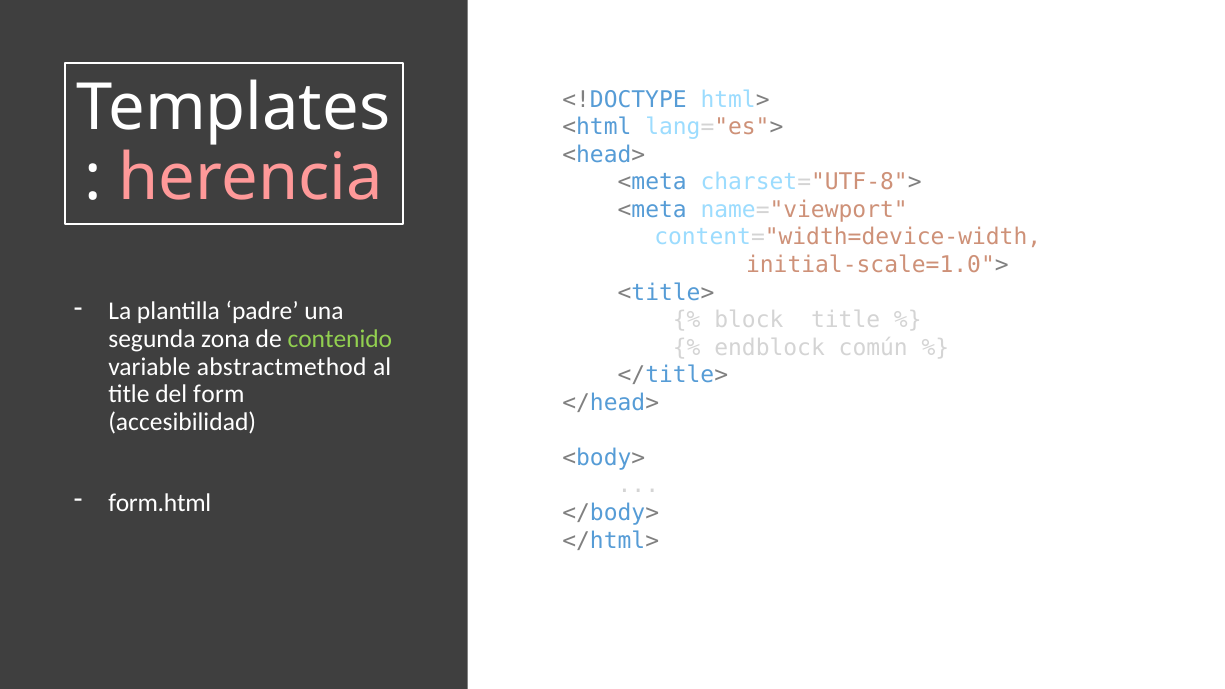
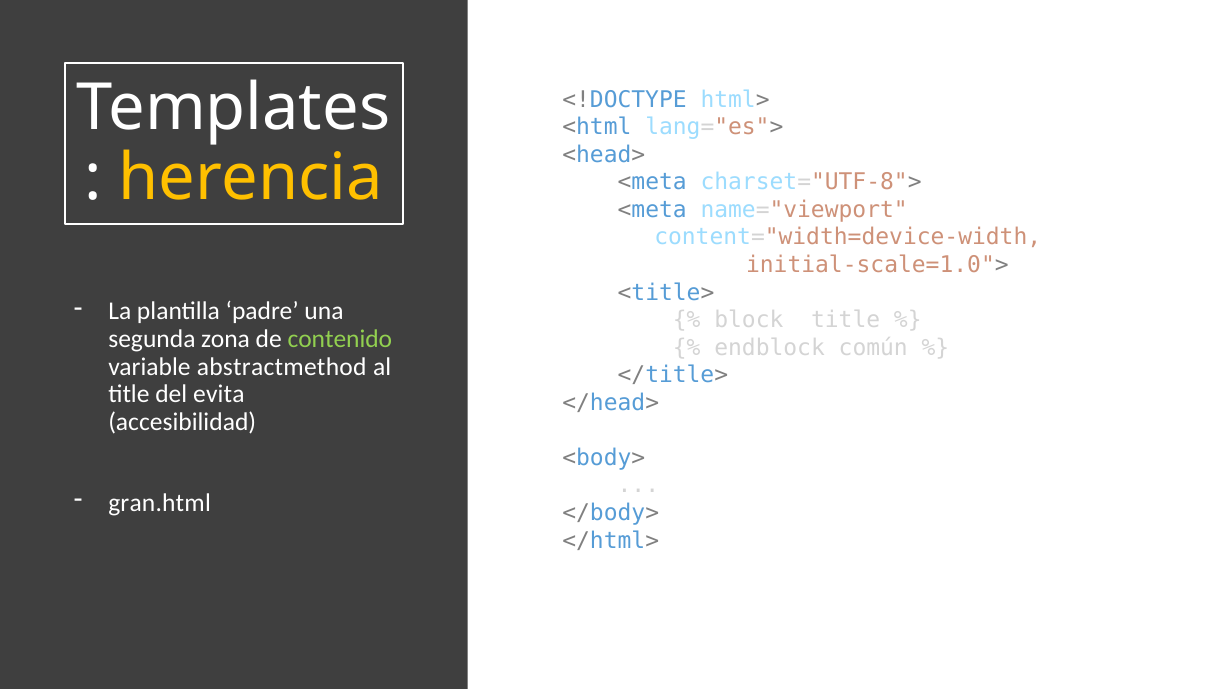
herencia colour: pink -> yellow
form: form -> evita
form.html: form.html -> gran.html
